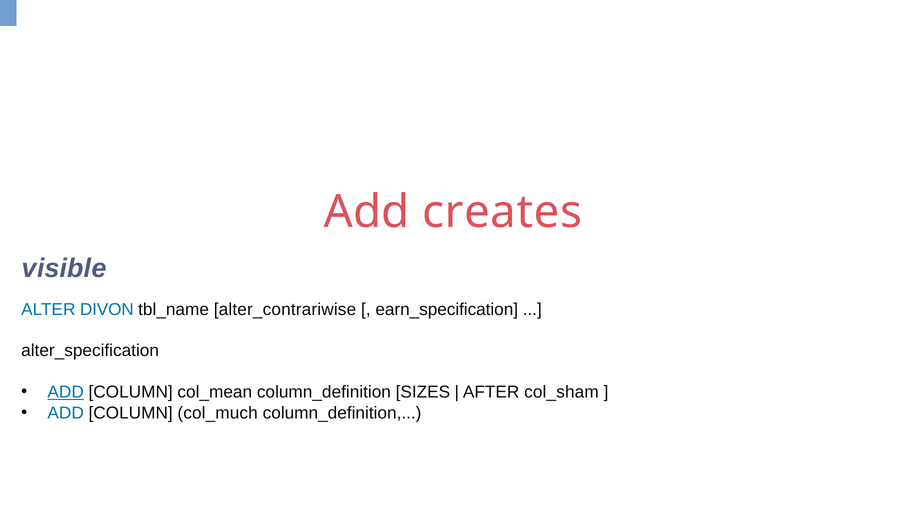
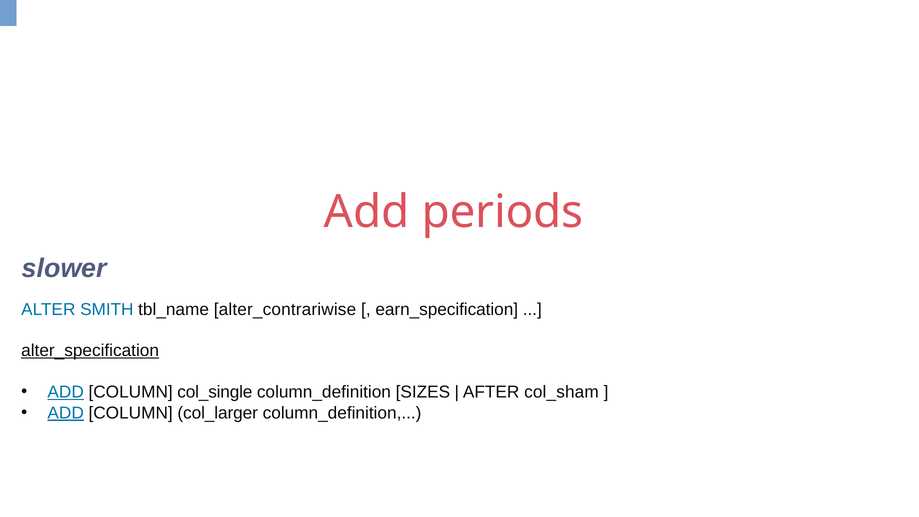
creates: creates -> periods
visible: visible -> slower
DIVON: DIVON -> SMITH
alter_specification underline: none -> present
col_mean: col_mean -> col_single
ADD at (66, 413) underline: none -> present
col_much: col_much -> col_larger
